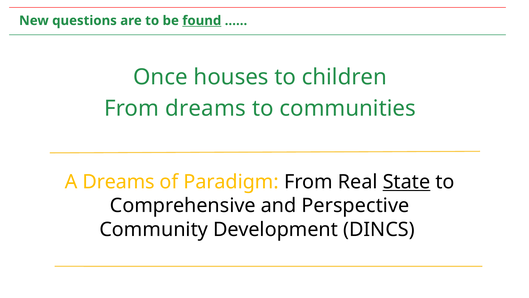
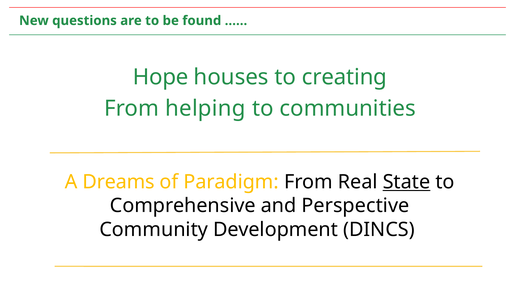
found underline: present -> none
Once: Once -> Hope
children: children -> creating
From dreams: dreams -> helping
